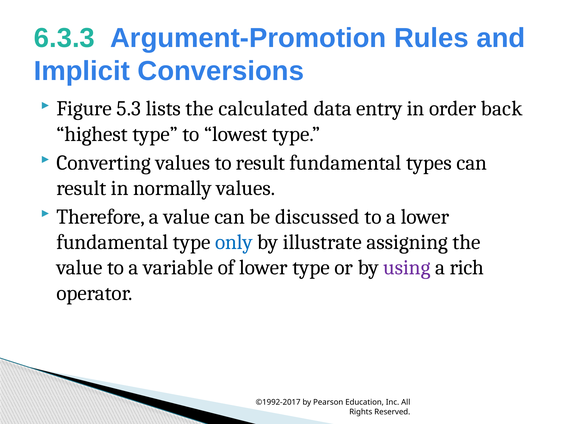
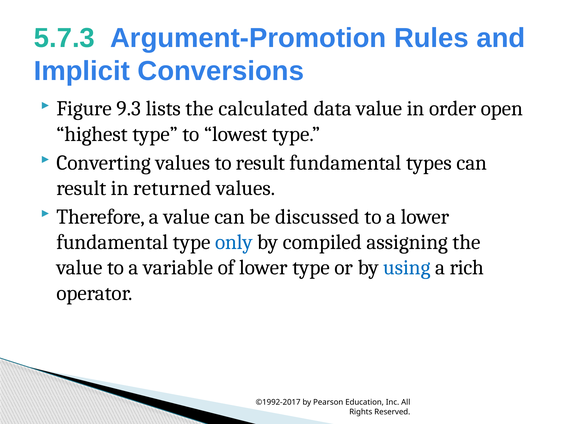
6.3.3: 6.3.3 -> 5.7.3
5.3: 5.3 -> 9.3
data entry: entry -> value
back: back -> open
normally: normally -> returned
illustrate: illustrate -> compiled
using colour: purple -> blue
